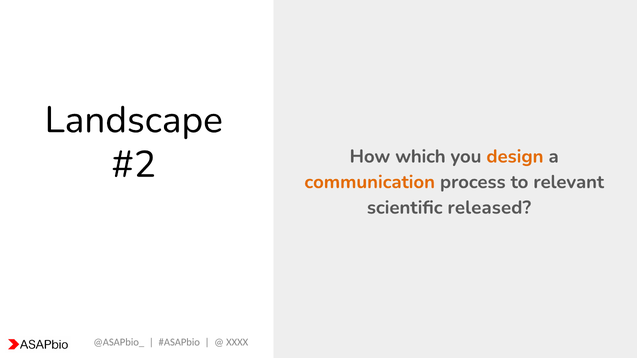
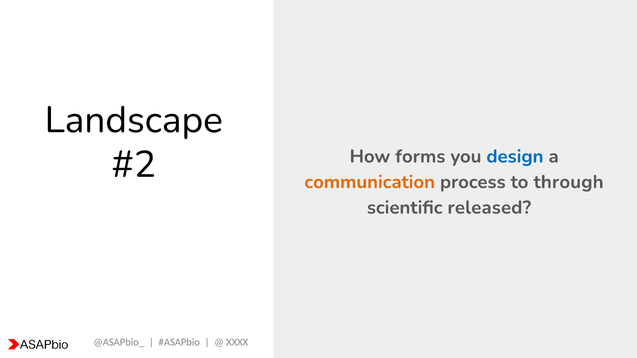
which: which -> forms
design colour: orange -> blue
relevant: relevant -> through
